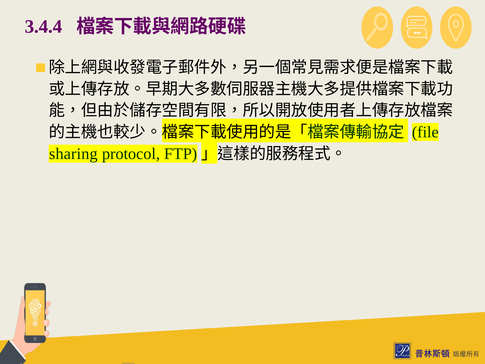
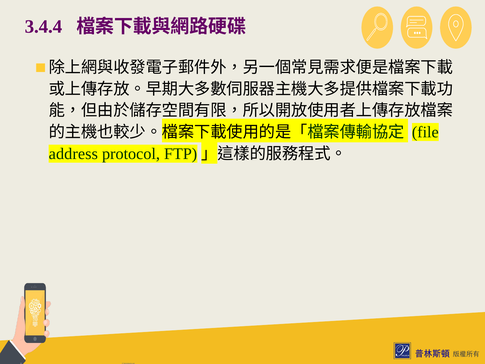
sharing: sharing -> address
